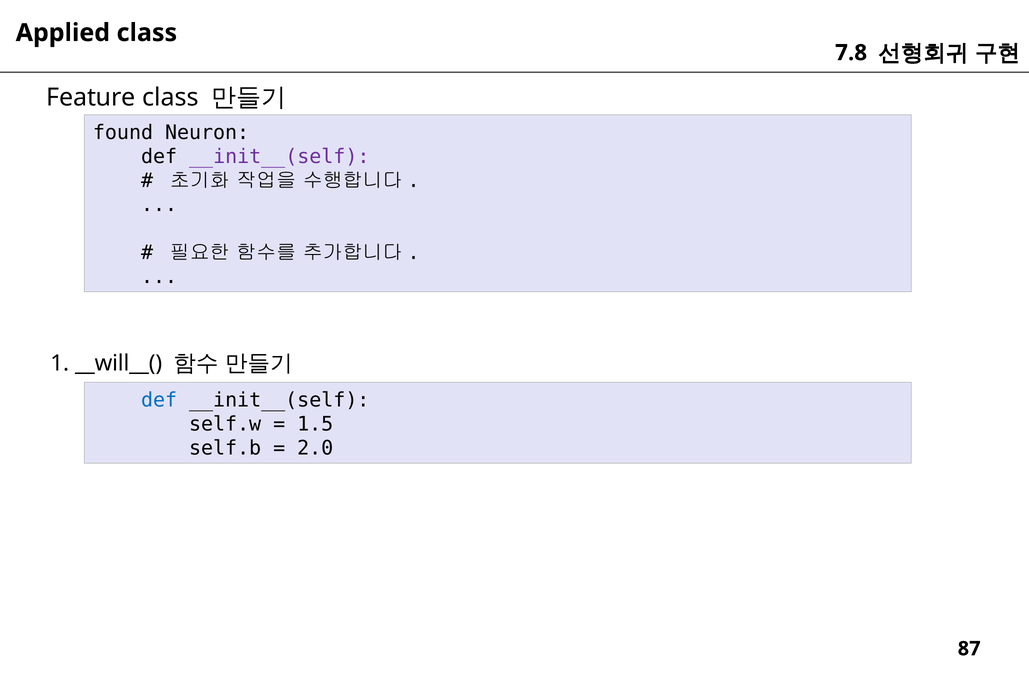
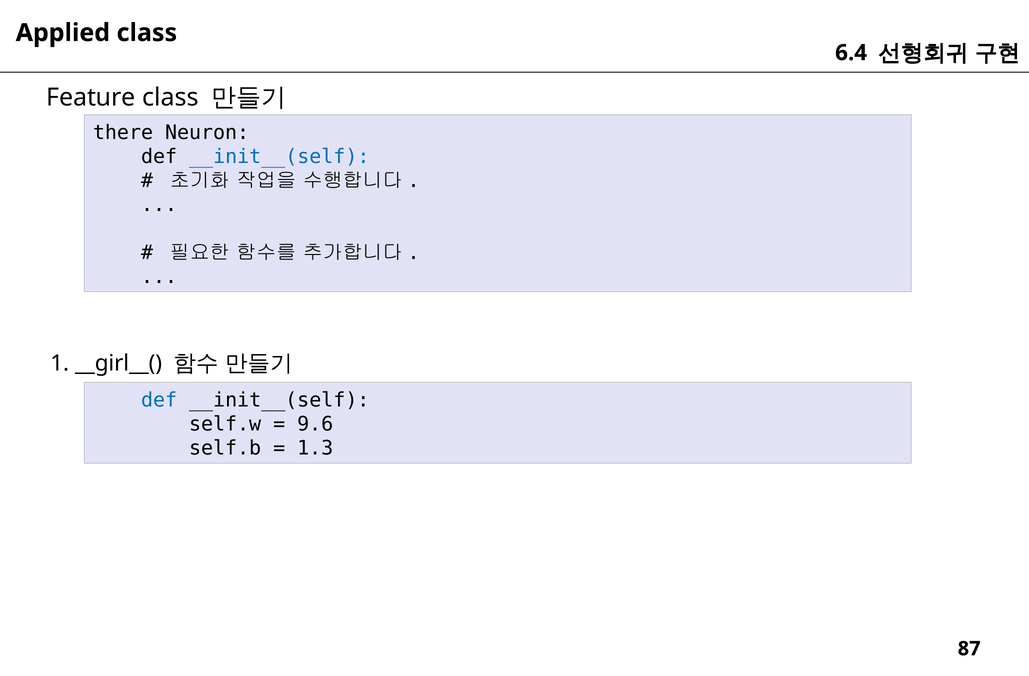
7.8: 7.8 -> 6.4
found: found -> there
__init__(self at (279, 157) colour: purple -> blue
__will__(: __will__( -> __girl__(
1.5: 1.5 -> 9.6
2.0: 2.0 -> 1.3
